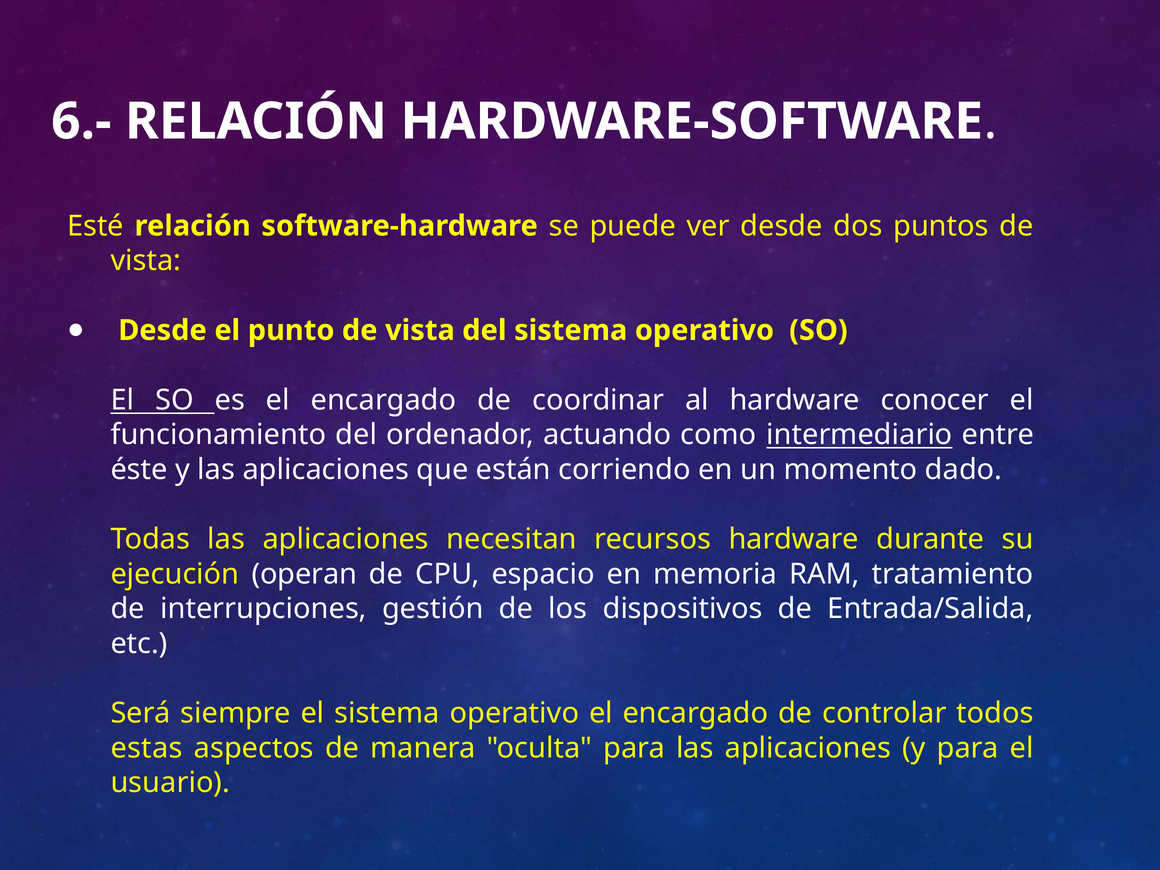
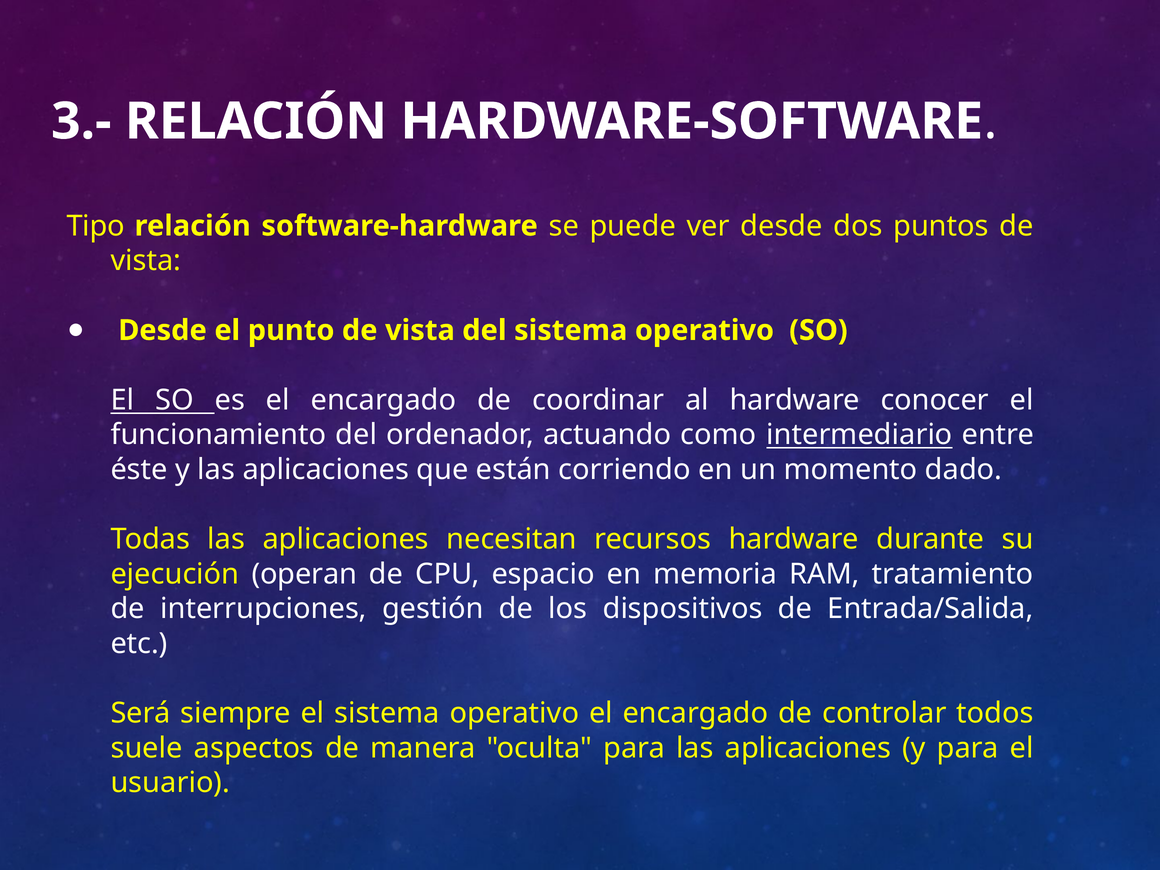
6.-: 6.- -> 3.-
Esté: Esté -> Tipo
estas: estas -> suele
